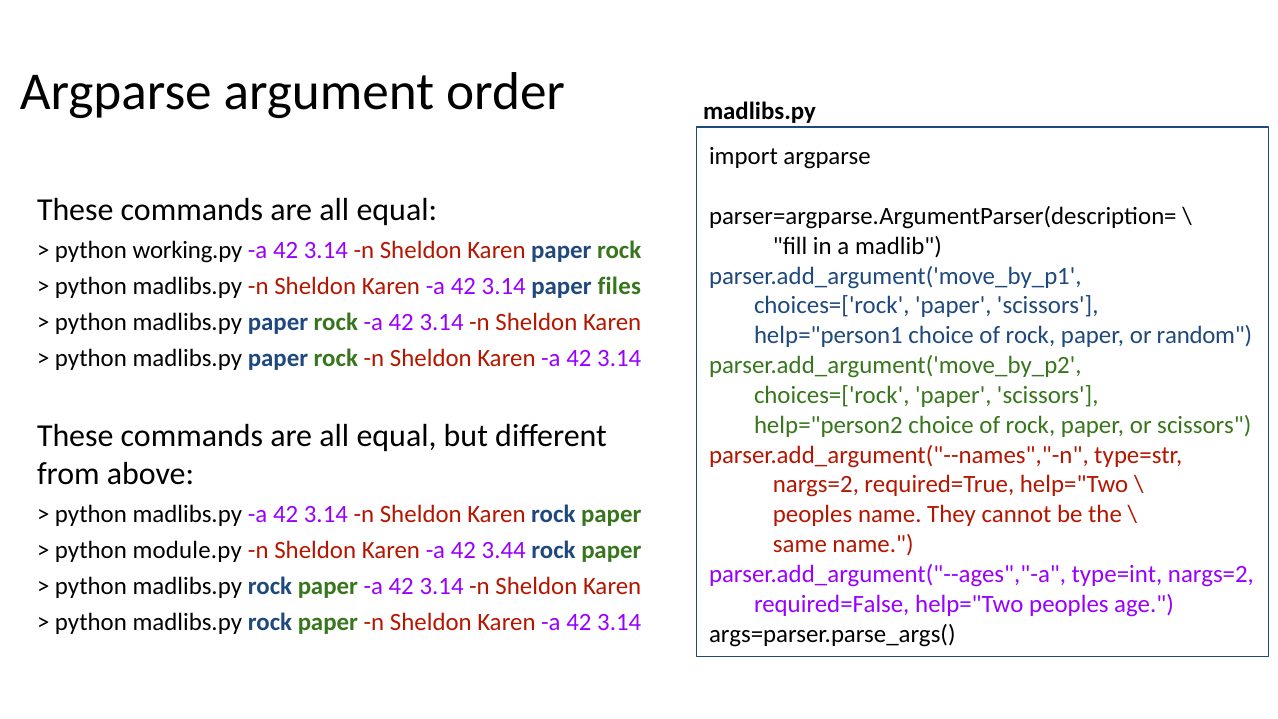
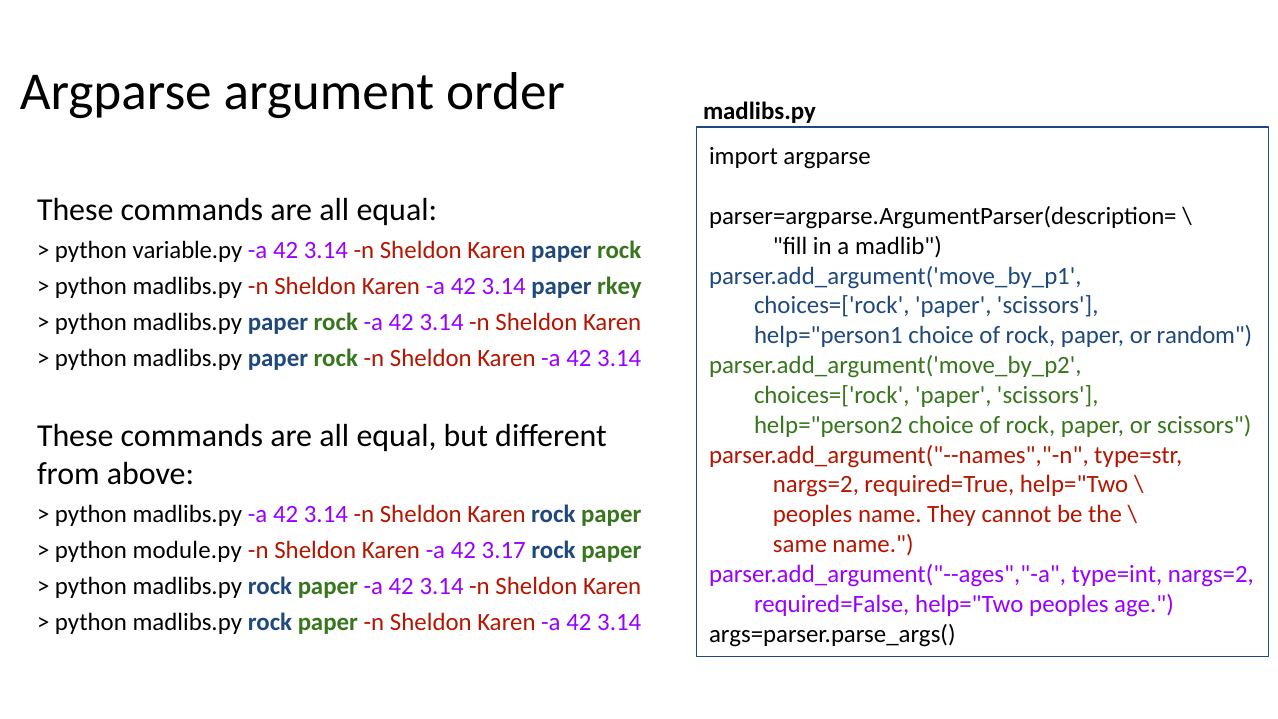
working.py: working.py -> variable.py
files: files -> rkey
3.44: 3.44 -> 3.17
